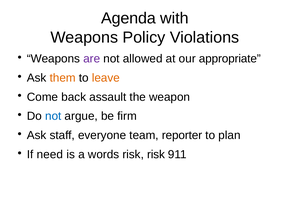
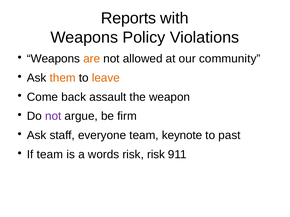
Agenda: Agenda -> Reports
are colour: purple -> orange
appropriate: appropriate -> community
not at (53, 116) colour: blue -> purple
reporter: reporter -> keynote
plan: plan -> past
If need: need -> team
